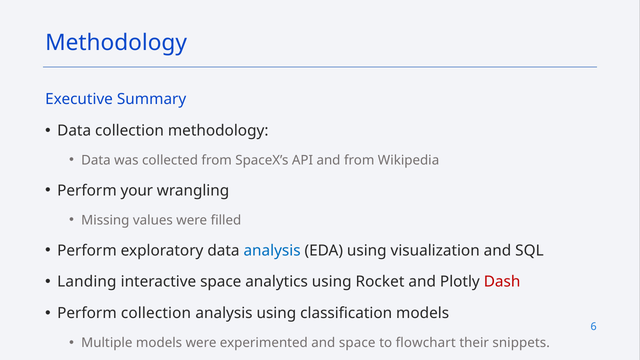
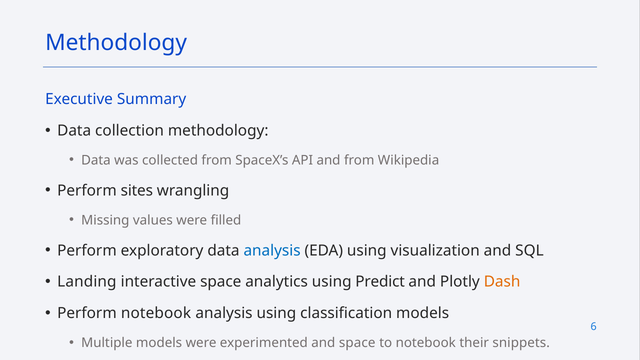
your: your -> sites
Rocket: Rocket -> Predict
Dash colour: red -> orange
Perform collection: collection -> notebook
to flowchart: flowchart -> notebook
